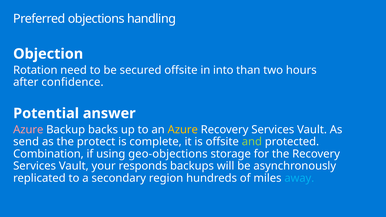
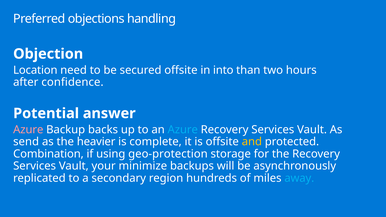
Rotation: Rotation -> Location
Azure at (183, 130) colour: yellow -> light blue
protect: protect -> heavier
and colour: light green -> yellow
geo-objections: geo-objections -> geo-protection
responds: responds -> minimize
